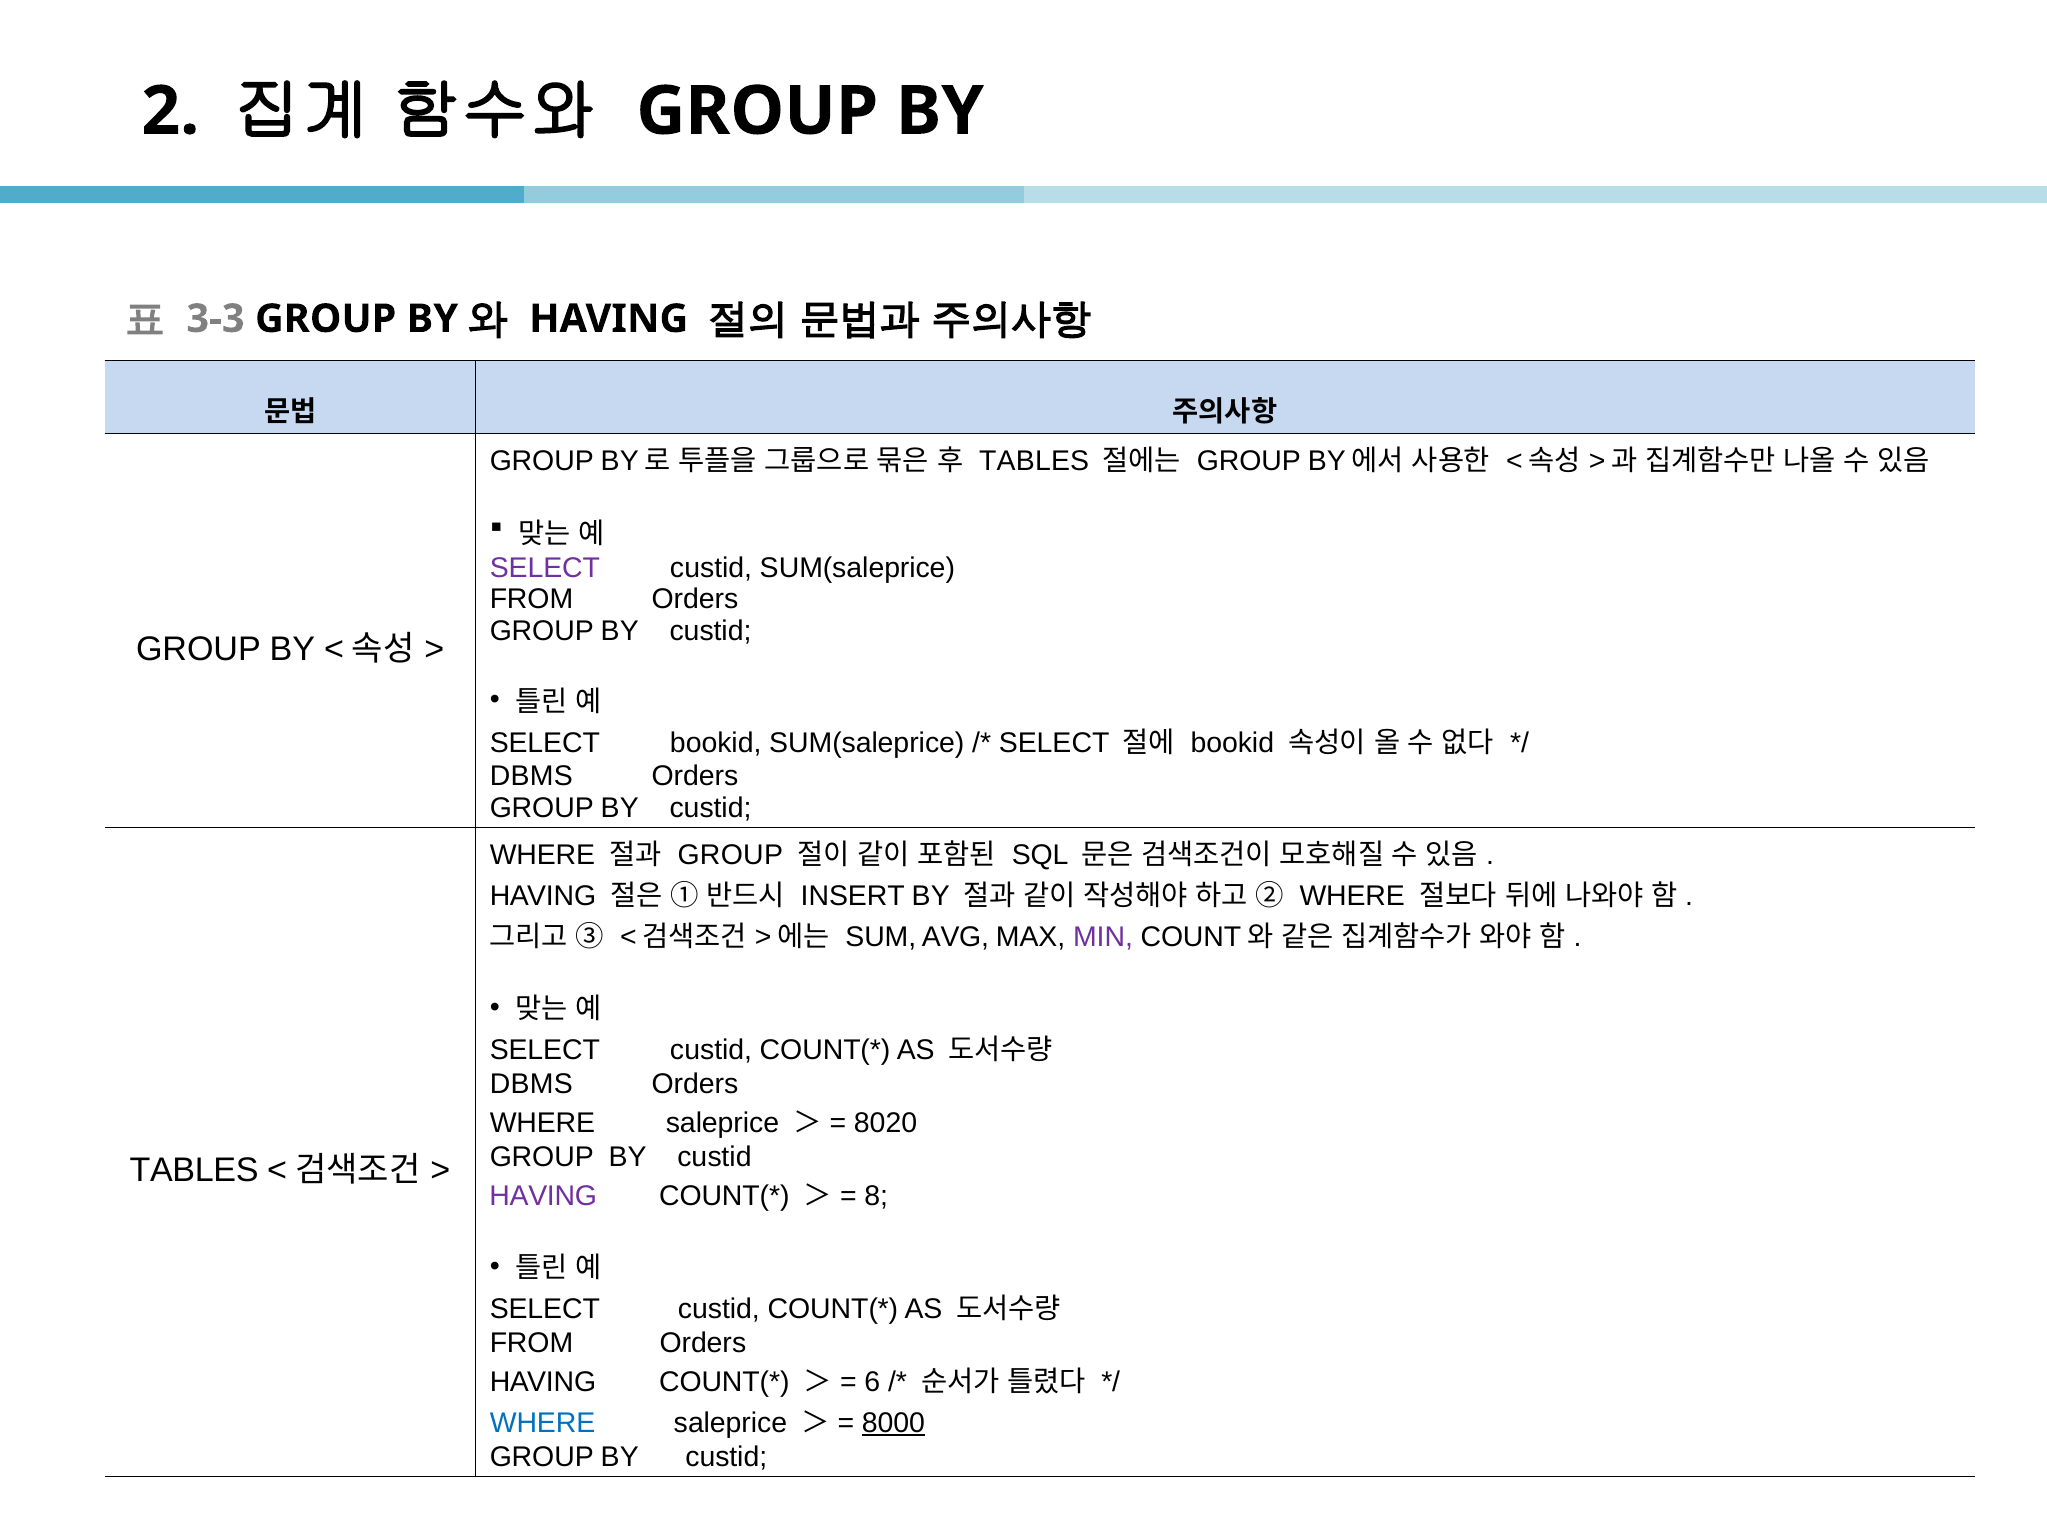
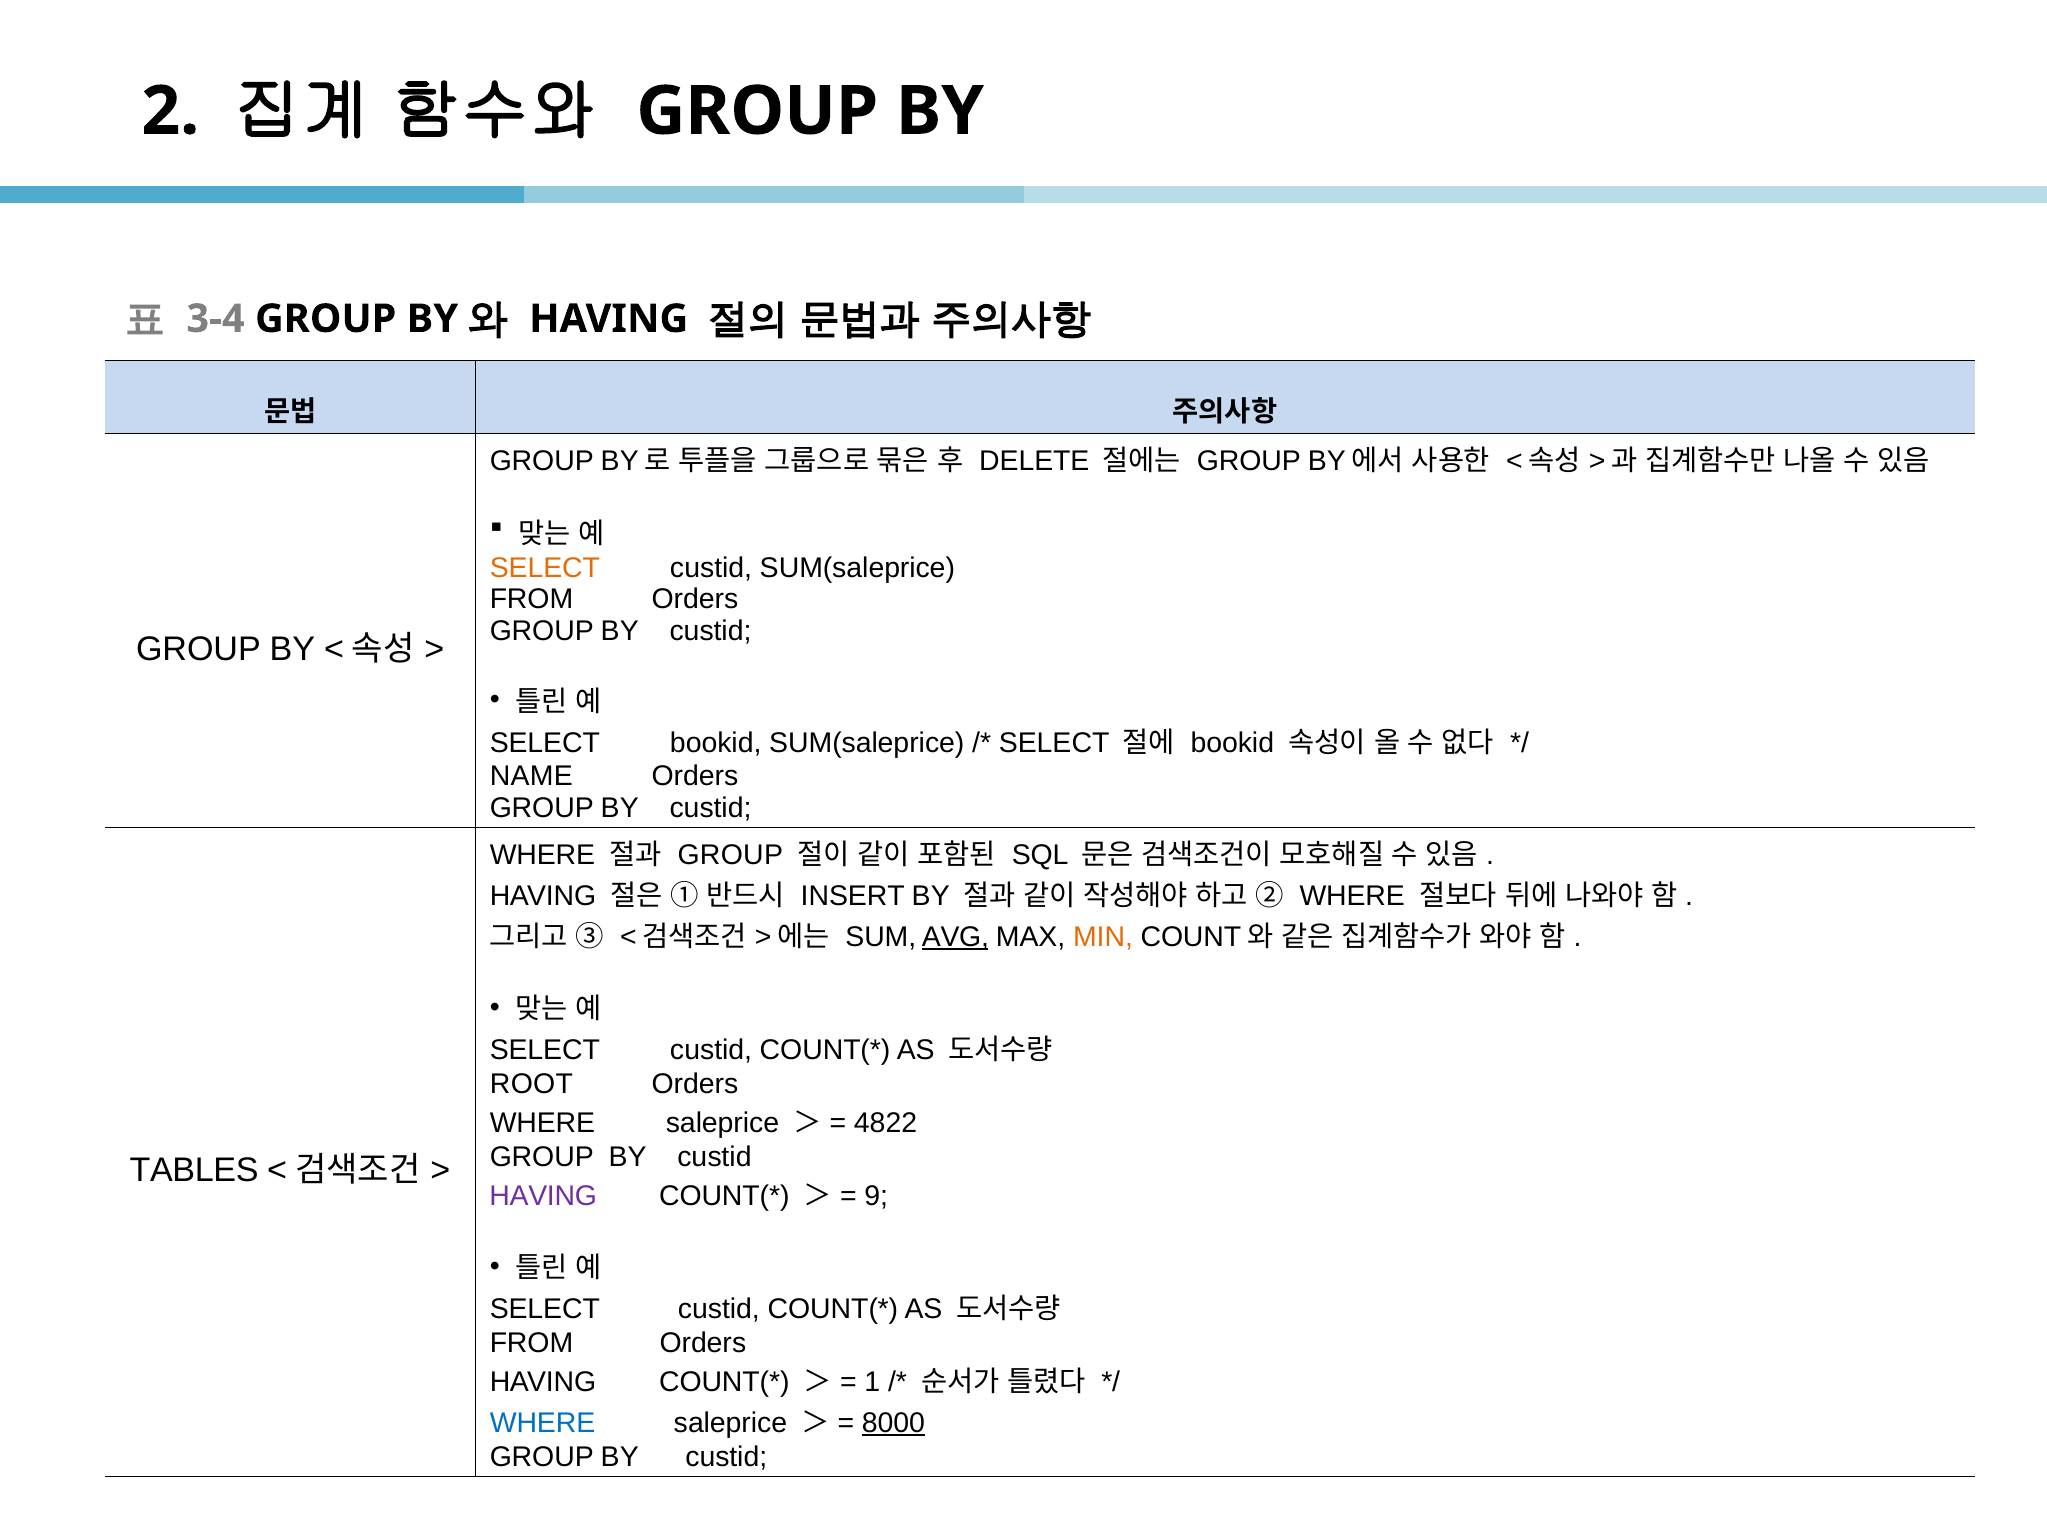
3-3: 3-3 -> 3-4
TABLES at (1034, 461): TABLES -> DELETE
SELECT at (545, 568) colour: purple -> orange
DBMS at (531, 777): DBMS -> NAME
AVG underline: none -> present
MIN colour: purple -> orange
DBMS at (531, 1085): DBMS -> ROOT
8020: 8020 -> 4822
8: 8 -> 9
6: 6 -> 1
